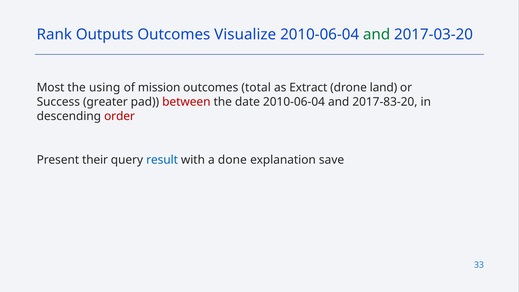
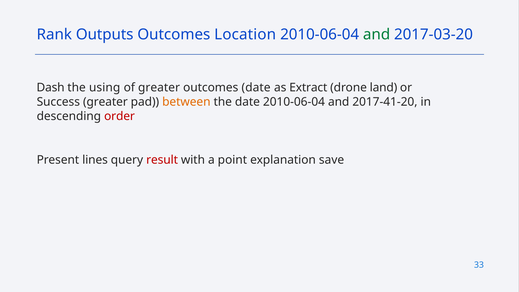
Visualize: Visualize -> Location
Most: Most -> Dash
of mission: mission -> greater
outcomes total: total -> date
between colour: red -> orange
2017-83-20: 2017-83-20 -> 2017-41-20
their: their -> lines
result colour: blue -> red
done: done -> point
